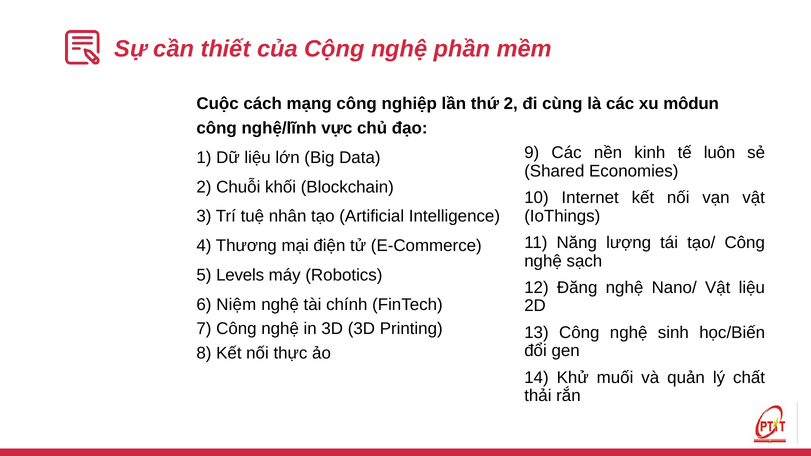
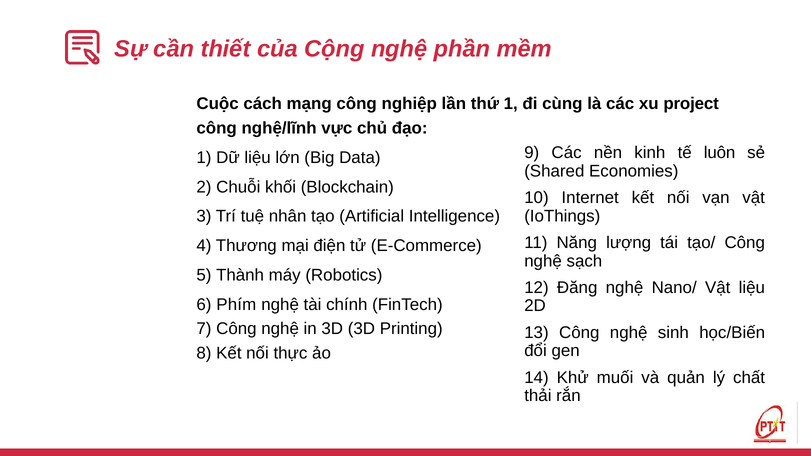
thứ 2: 2 -> 1
môdun: môdun -> project
Levels: Levels -> Thành
Niệm: Niệm -> Phím
